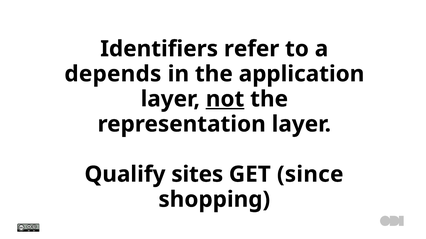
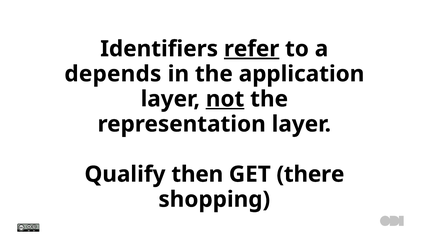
refer underline: none -> present
sites: sites -> then
since: since -> there
